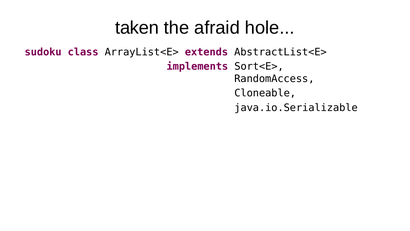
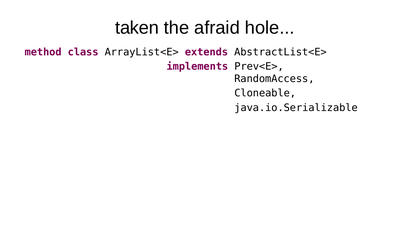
sudoku: sudoku -> method
Sort<E>: Sort<E> -> Prev<E>
